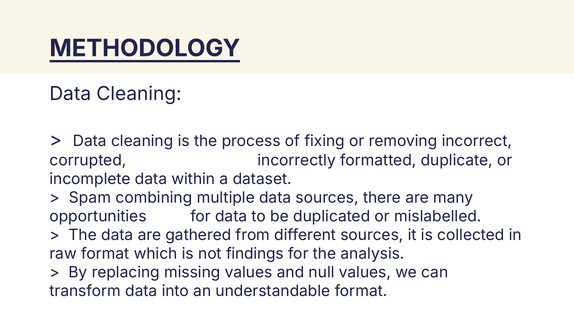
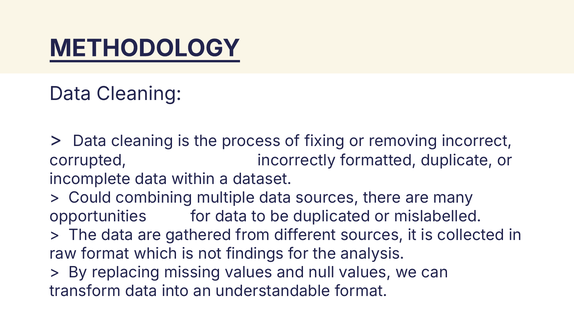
Spam: Spam -> Could
